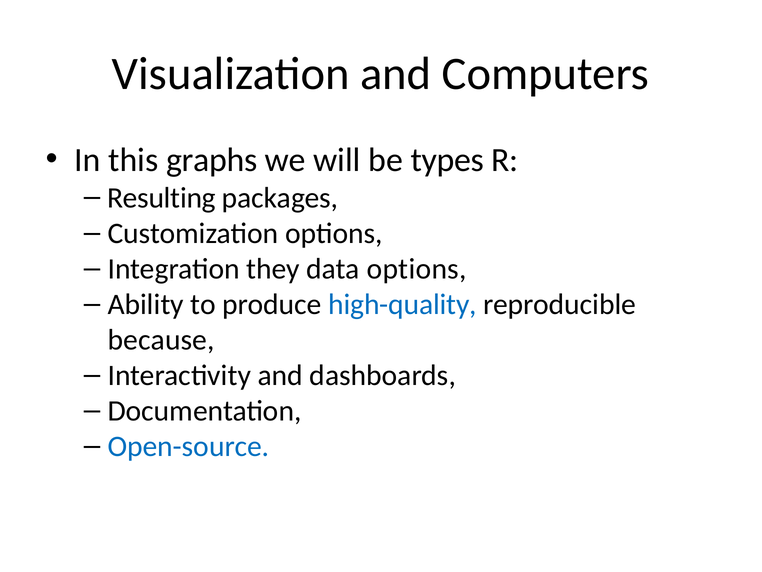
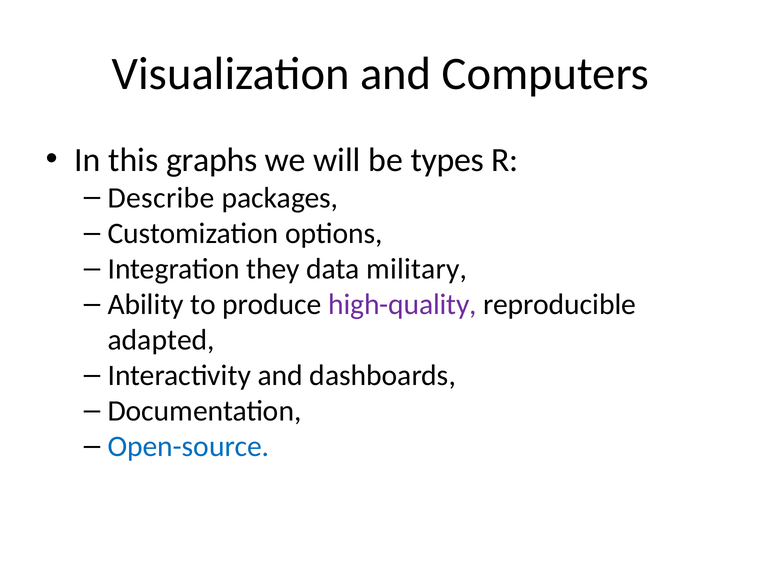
Resulting: Resulting -> Describe
data options: options -> military
high-quality colour: blue -> purple
because: because -> adapted
